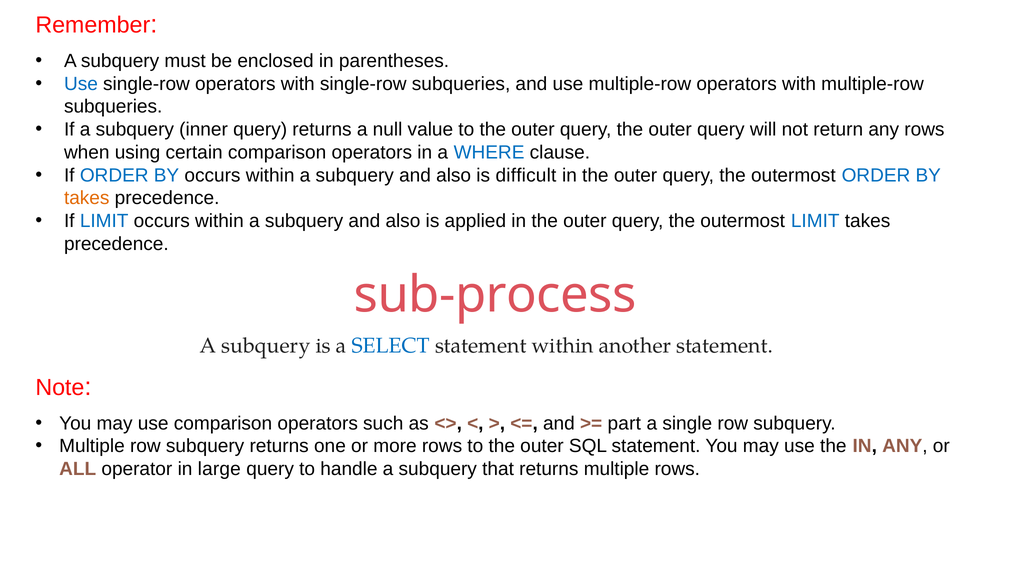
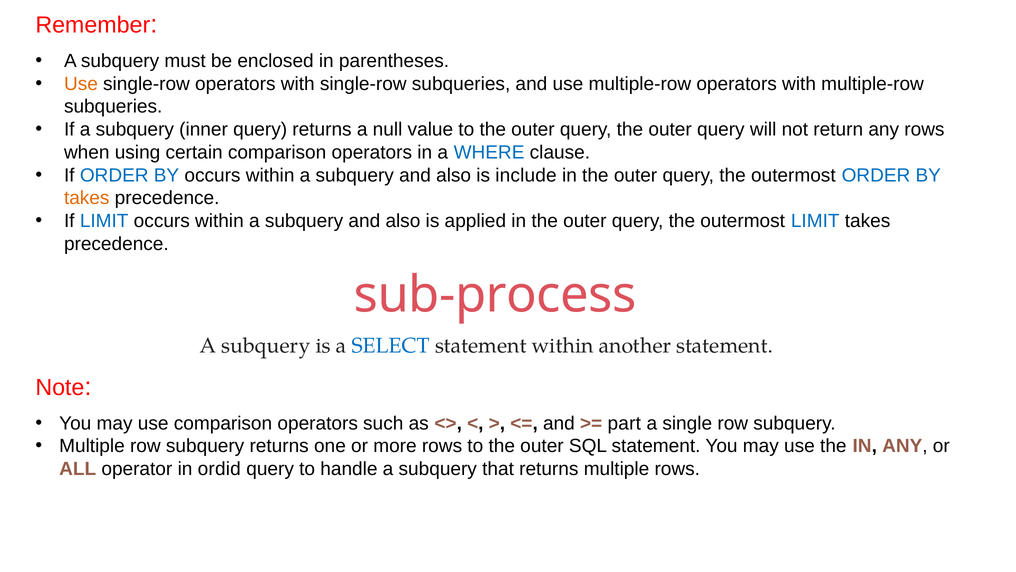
Use at (81, 84) colour: blue -> orange
difficult: difficult -> include
large: large -> ordid
